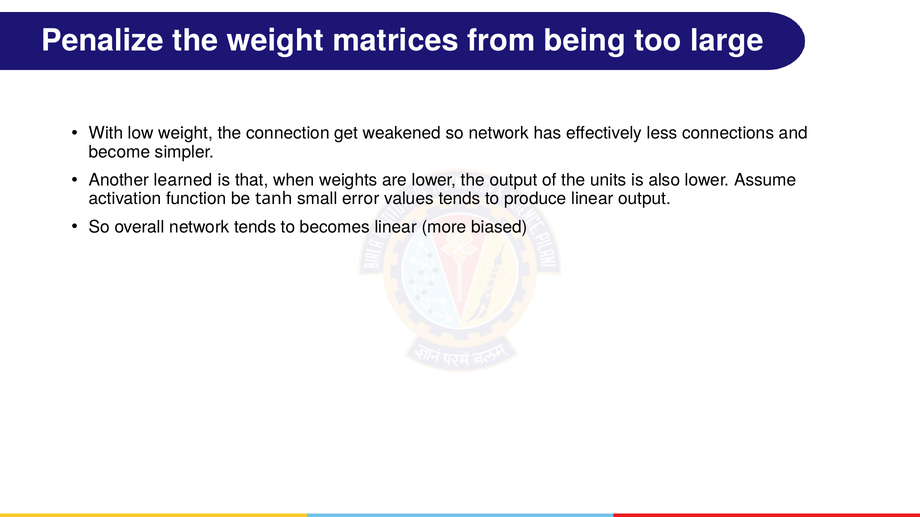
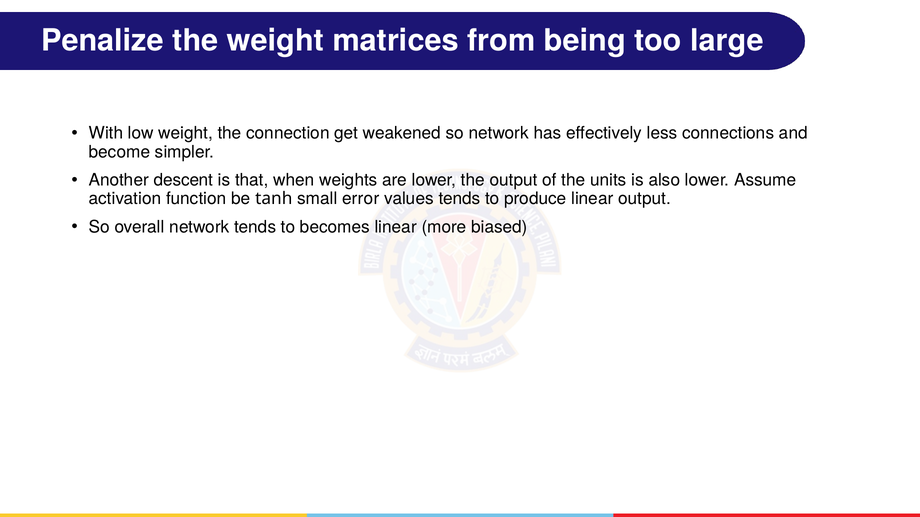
learned: learned -> descent
